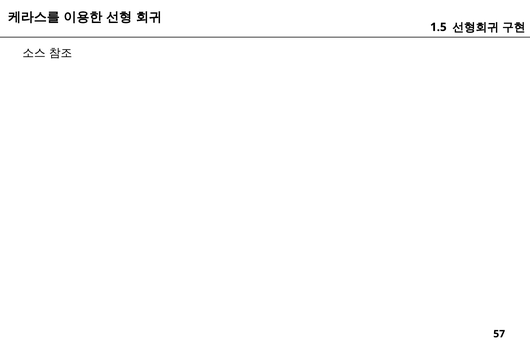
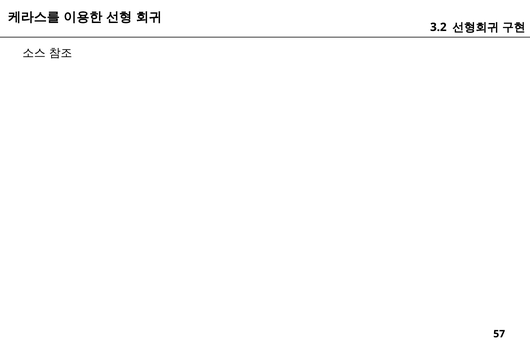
1.5: 1.5 -> 3.2
